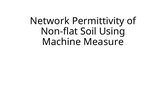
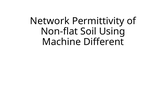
Measure: Measure -> Different
